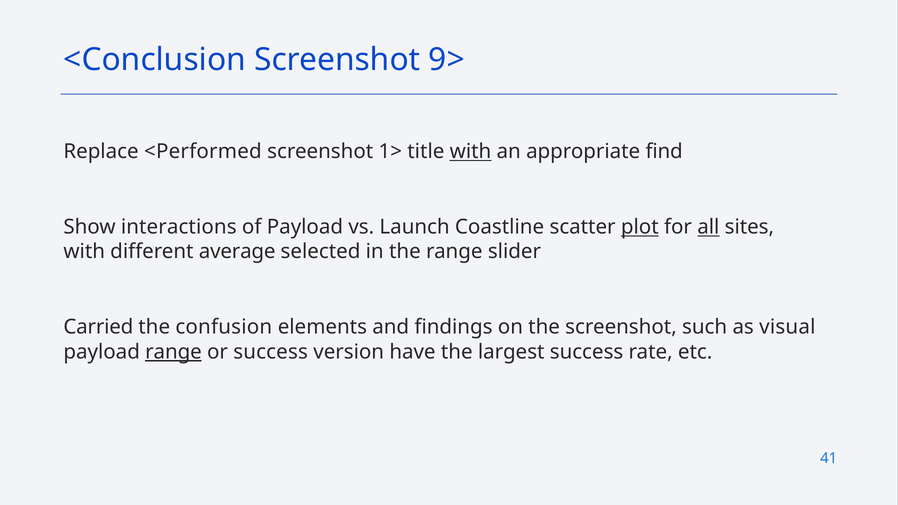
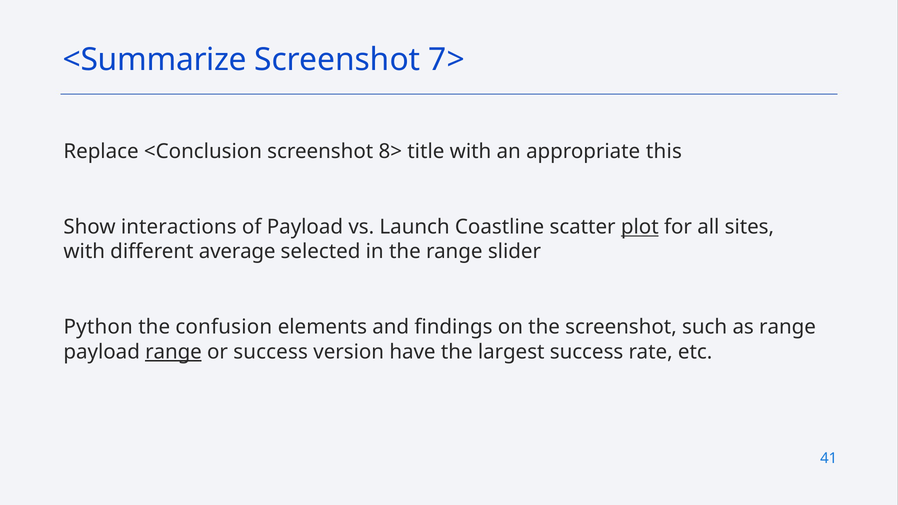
<Conclusion: <Conclusion -> <Summarize
9>: 9> -> 7>
<Performed: <Performed -> <Conclusion
1>: 1> -> 8>
with at (471, 152) underline: present -> none
find: find -> this
all underline: present -> none
Carried: Carried -> Python
as visual: visual -> range
